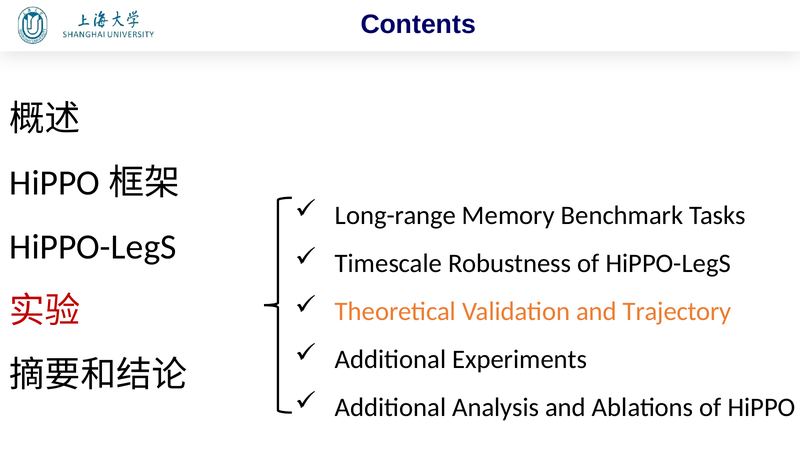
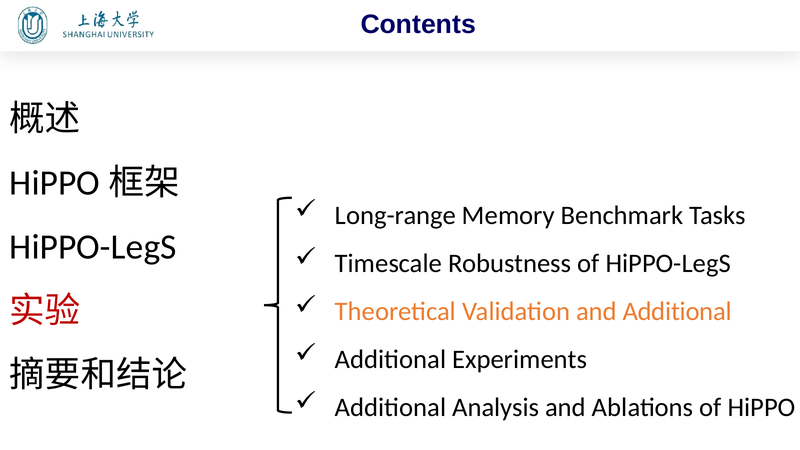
and Trajectory: Trajectory -> Additional
